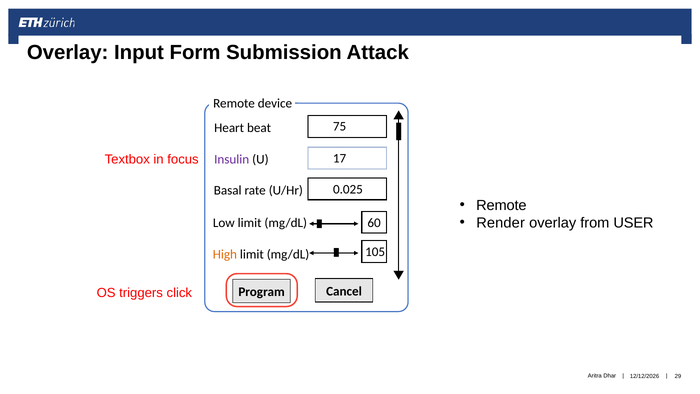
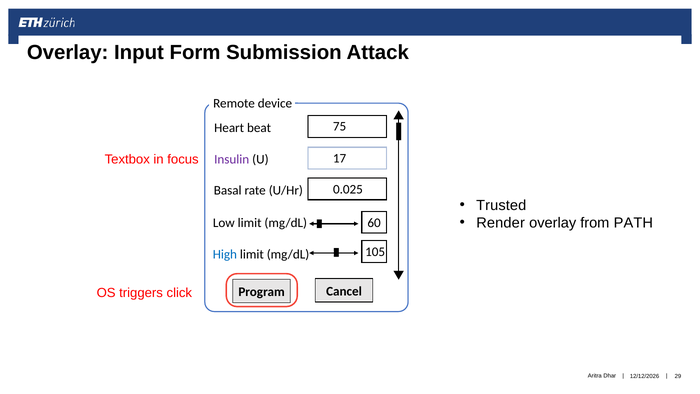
Remote at (501, 205): Remote -> Trusted
USER: USER -> PATH
High colour: orange -> blue
